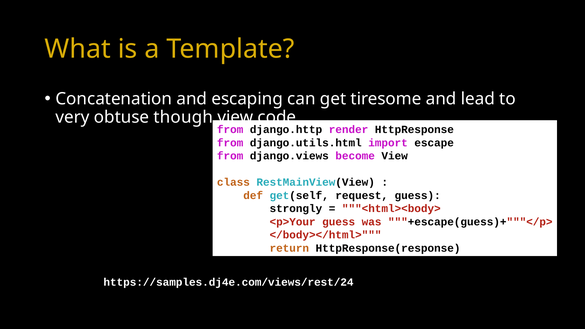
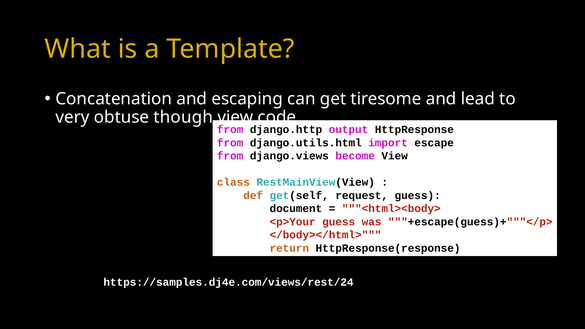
render: render -> output
strongly: strongly -> document
